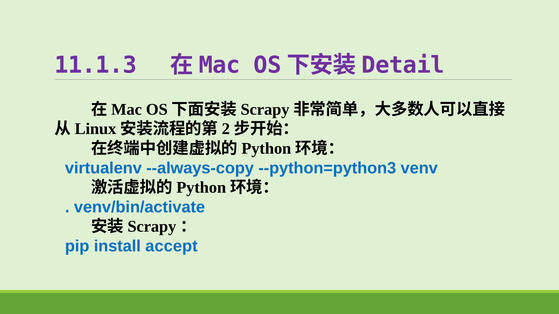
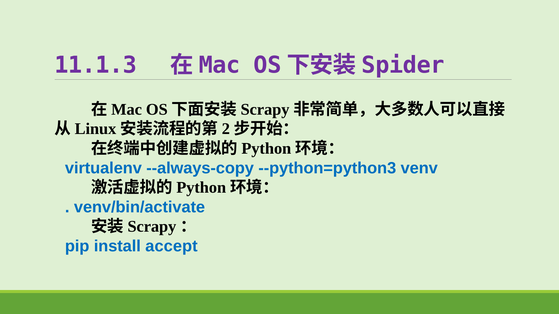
Detail: Detail -> Spider
